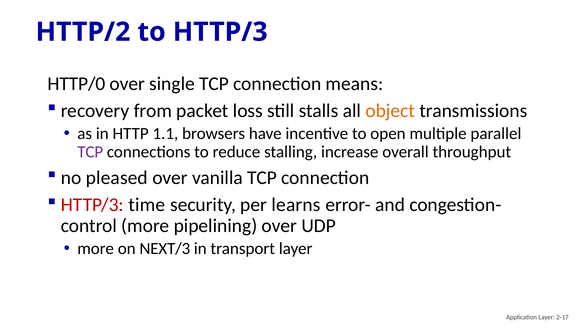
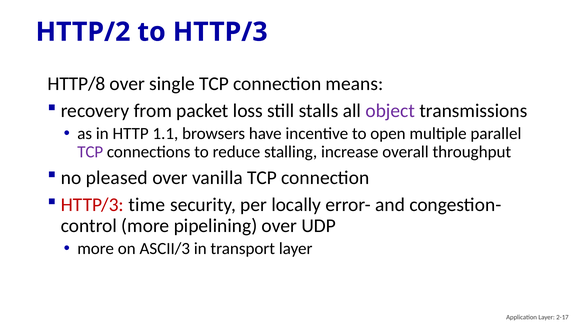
HTTP/0: HTTP/0 -> HTTP/8
object colour: orange -> purple
learns: learns -> locally
NEXT/3: NEXT/3 -> ASCII/3
